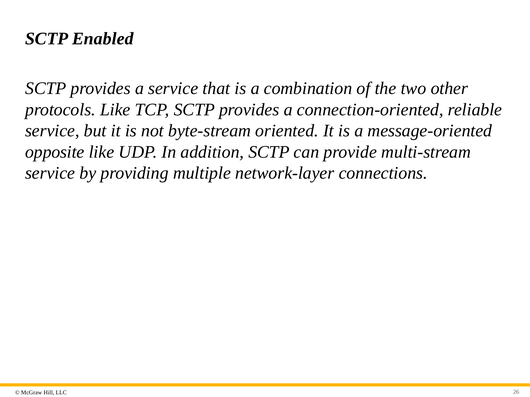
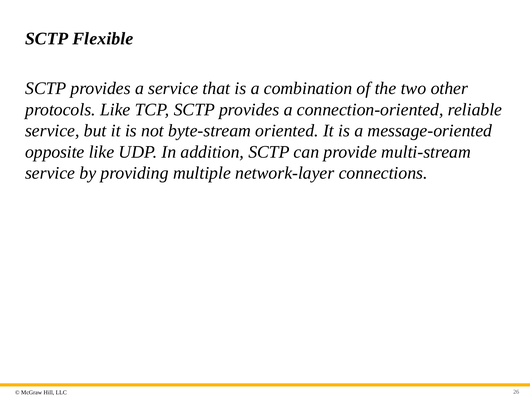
Enabled: Enabled -> Flexible
